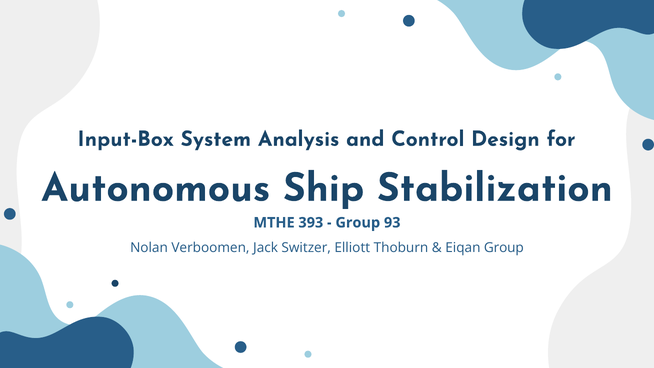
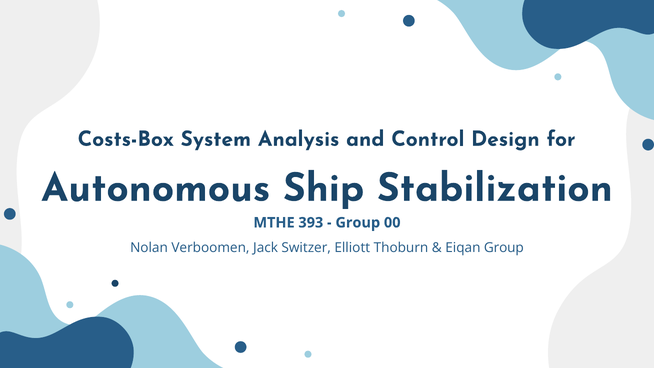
Input-Box: Input-Box -> Costs-Box
93: 93 -> 00
